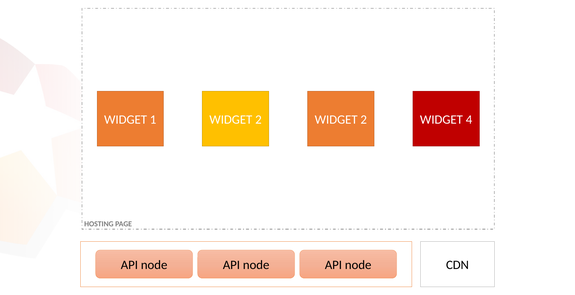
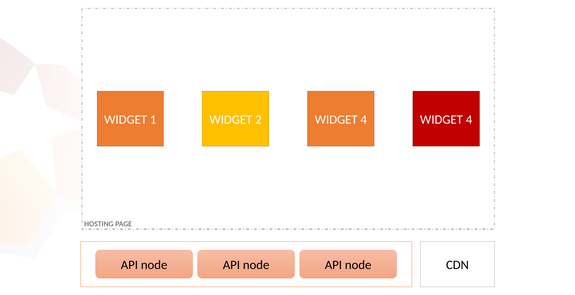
2 WIDGET 2: 2 -> 4
